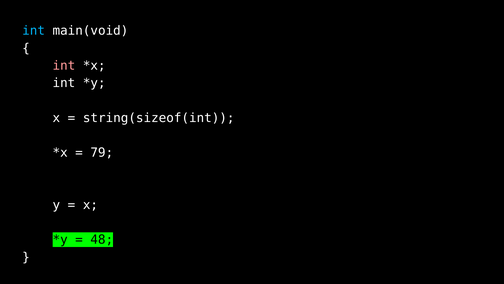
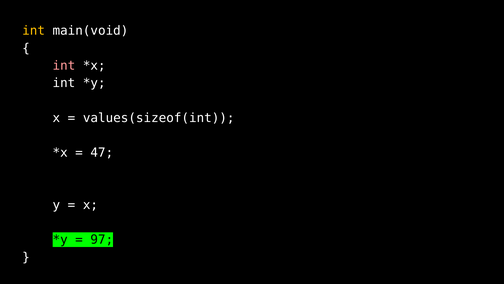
int at (34, 31) colour: light blue -> yellow
string(sizeof(int: string(sizeof(int -> values(sizeof(int
79: 79 -> 47
48: 48 -> 97
